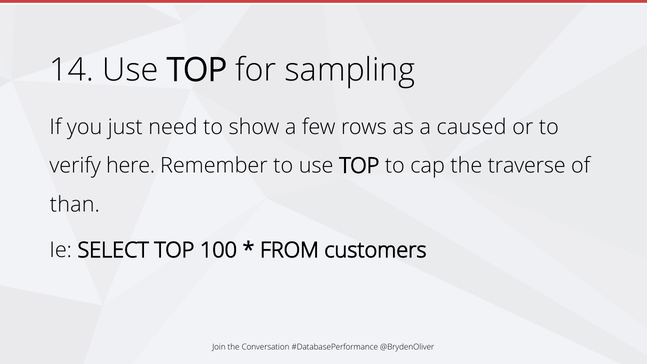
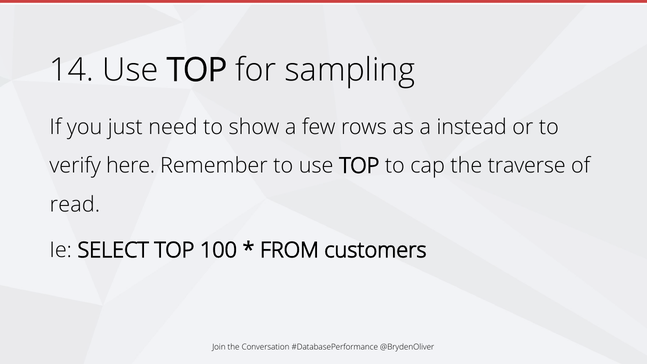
caused: caused -> instead
than: than -> read
